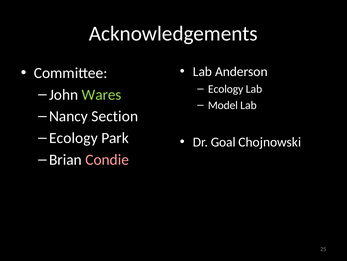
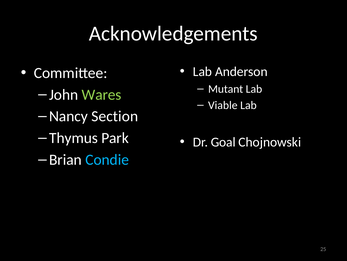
Ecology at (226, 89): Ecology -> Mutant
Model: Model -> Viable
Ecology at (73, 138): Ecology -> Thymus
Condie colour: pink -> light blue
